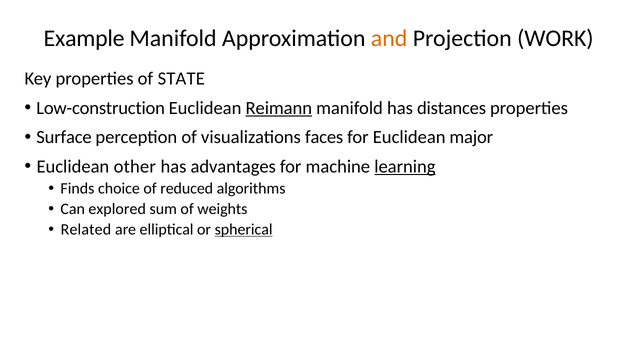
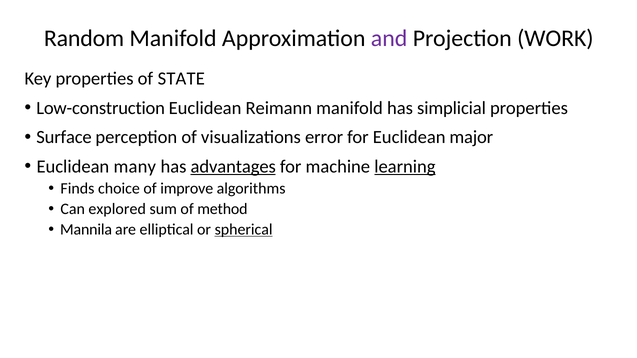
Example: Example -> Random
and colour: orange -> purple
Reimann underline: present -> none
distances: distances -> simplicial
faces: faces -> error
other: other -> many
advantages underline: none -> present
reduced: reduced -> improve
weights: weights -> method
Related: Related -> Mannila
